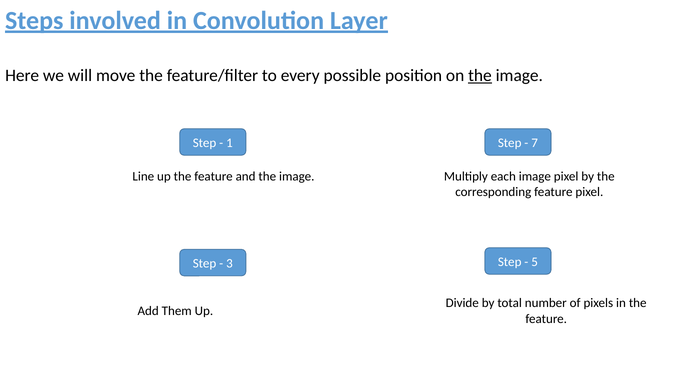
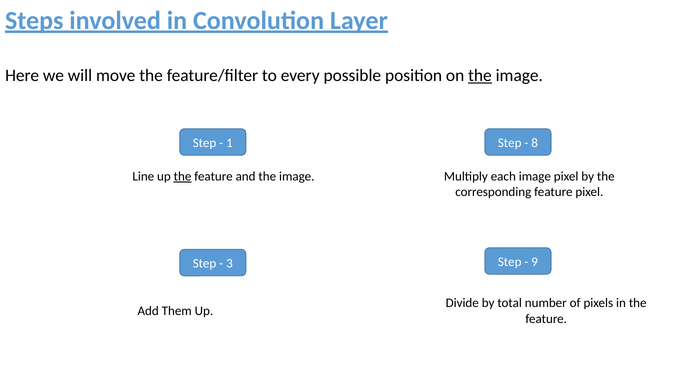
7: 7 -> 8
the at (183, 176) underline: none -> present
5: 5 -> 9
